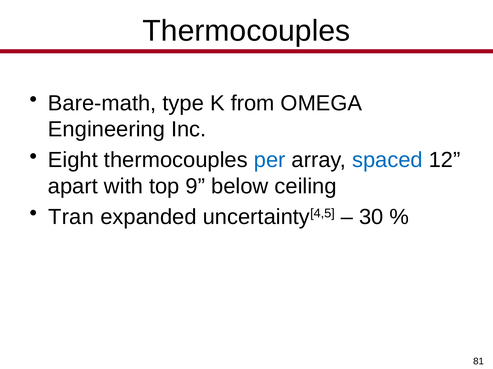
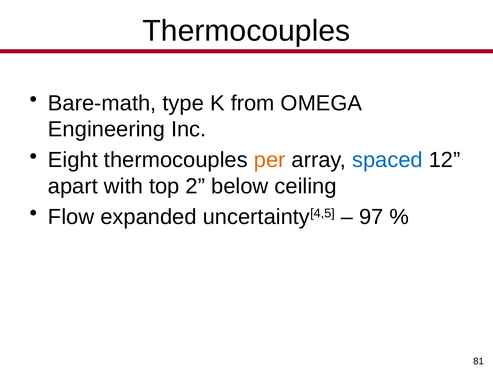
per colour: blue -> orange
9: 9 -> 2
Tran: Tran -> Flow
30: 30 -> 97
